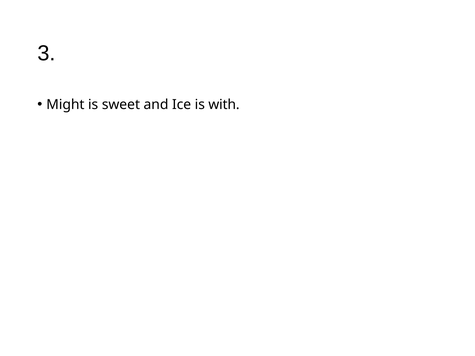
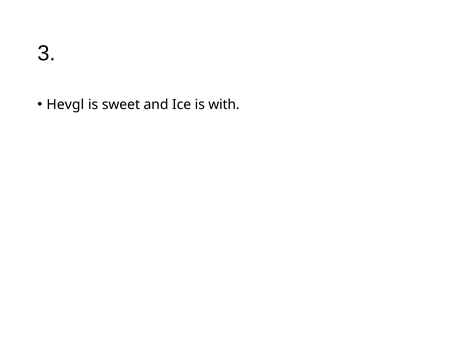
Might: Might -> Hevgl
